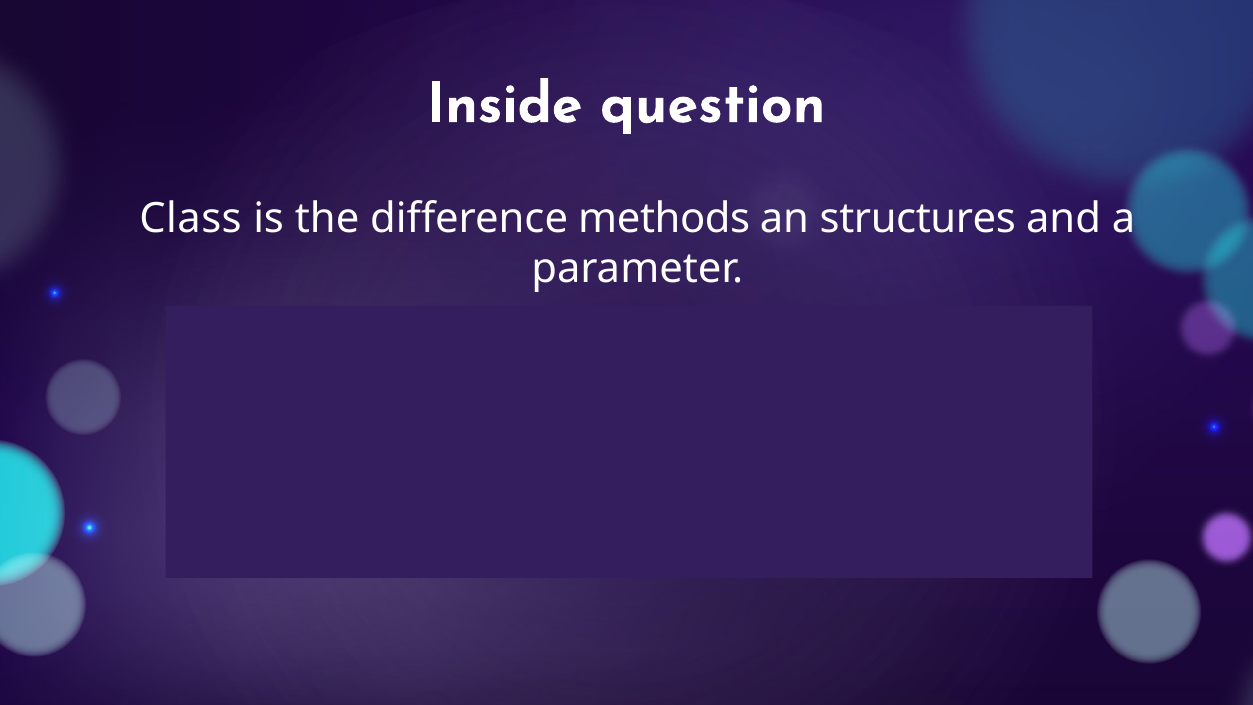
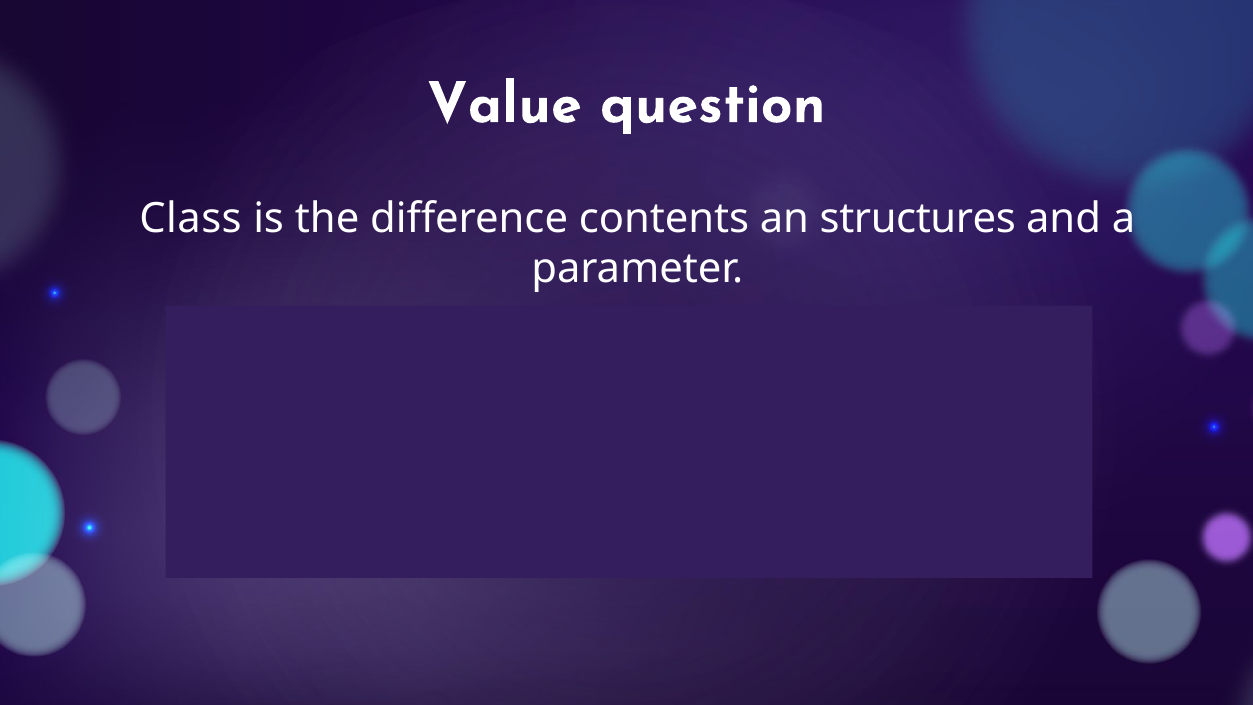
Inside at (505, 104): Inside -> Value
methods: methods -> contents
